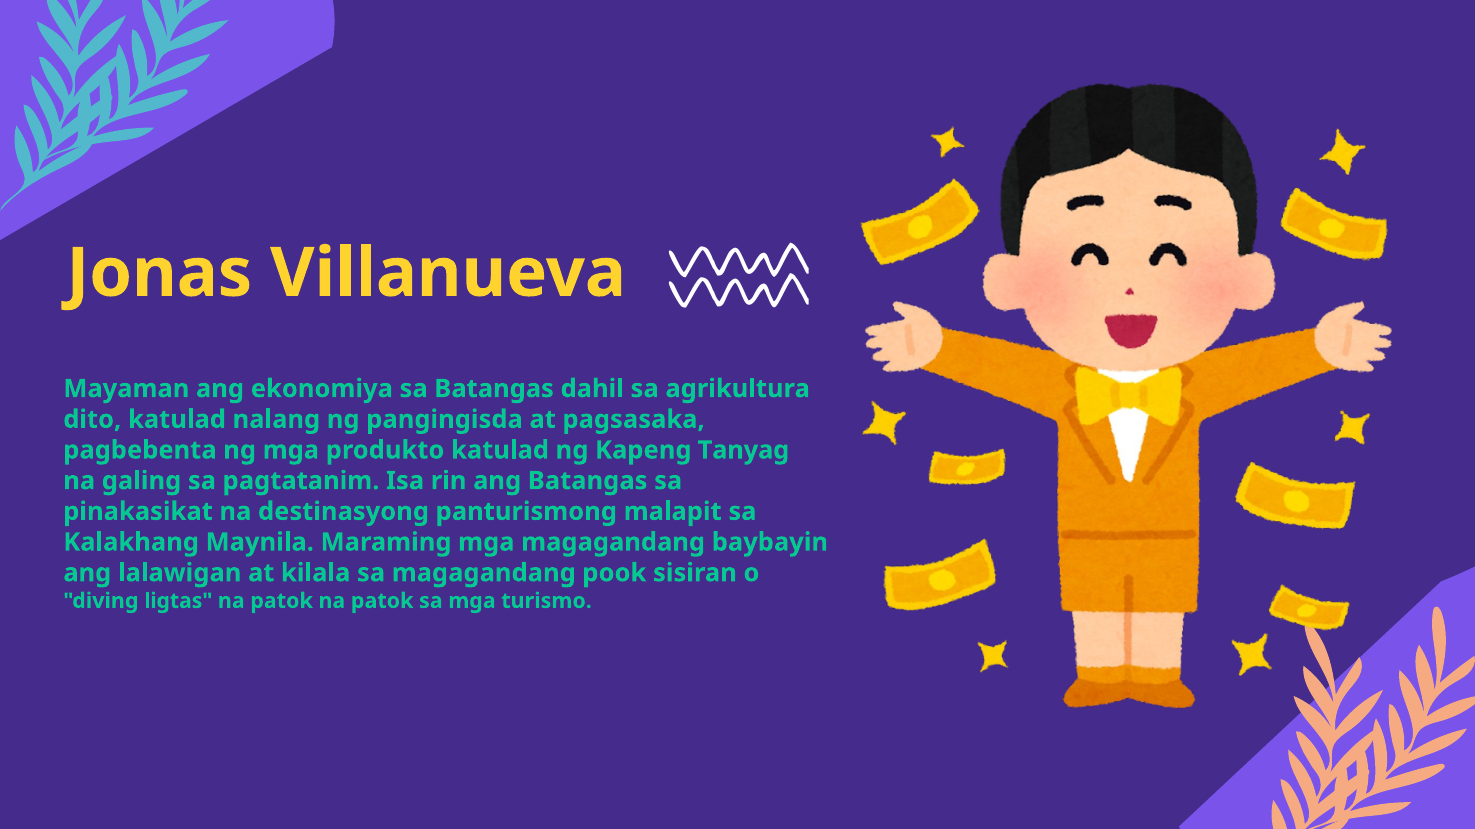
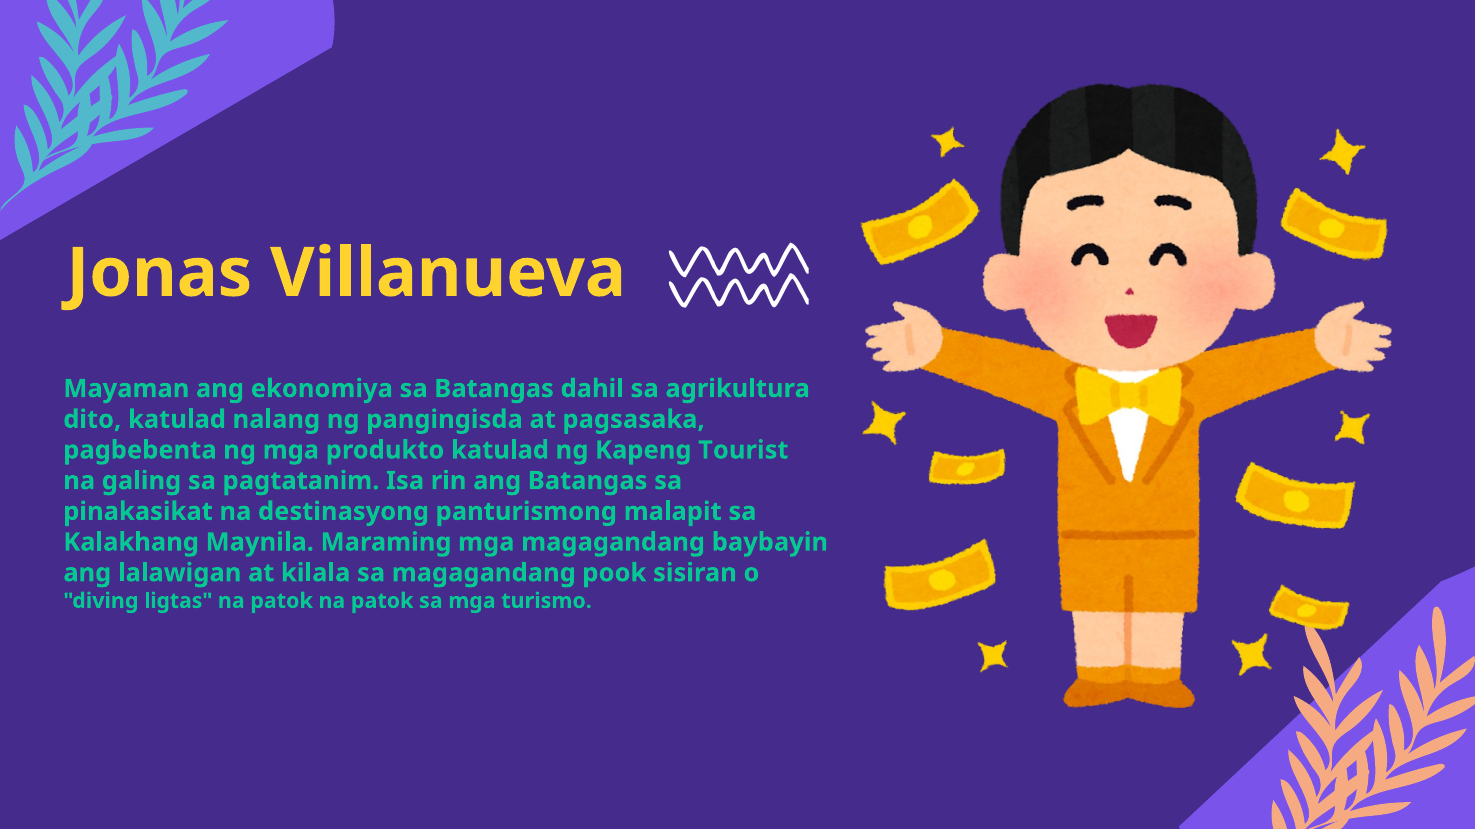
Tanyag: Tanyag -> Tourist
